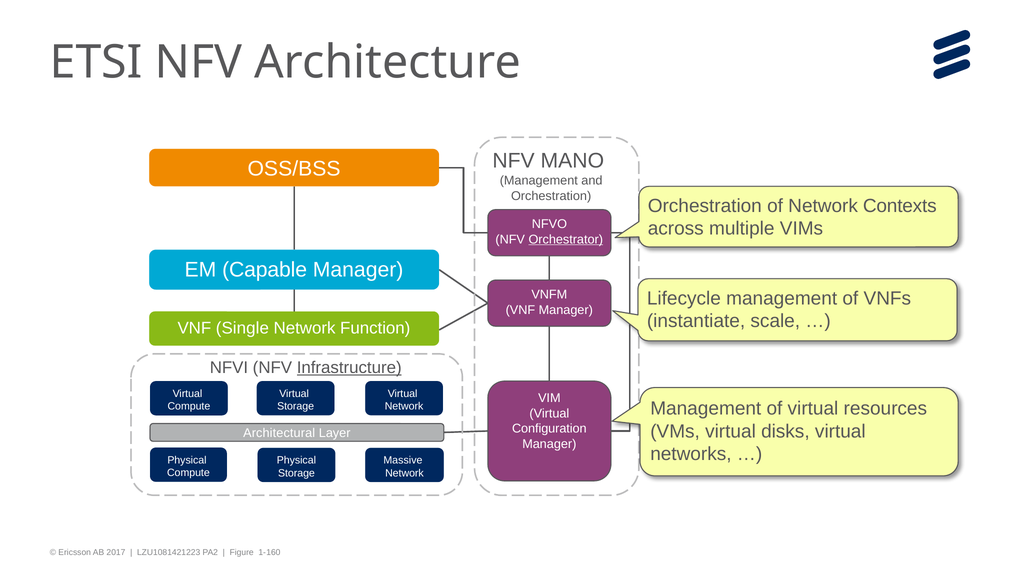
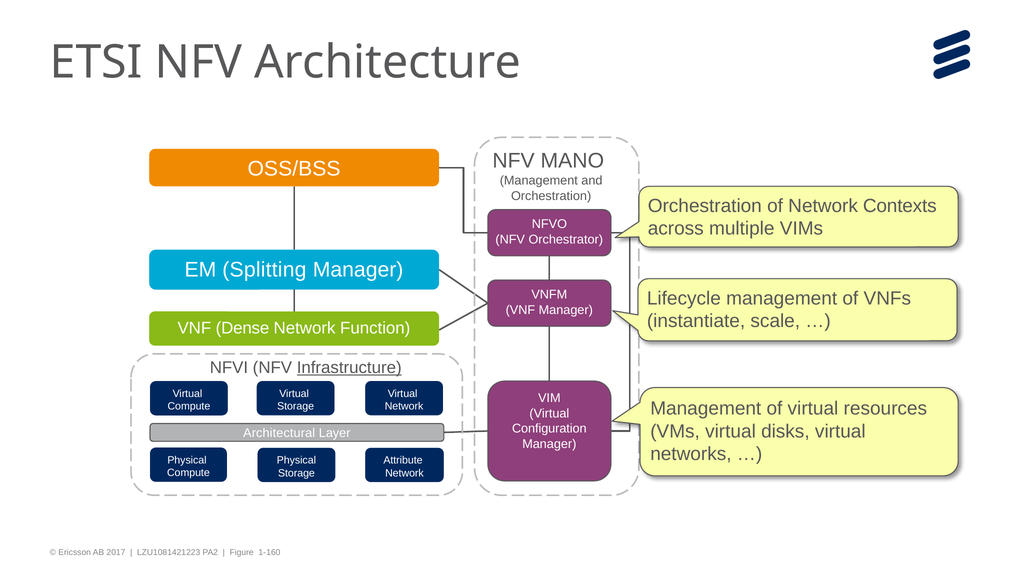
Orchestrator underline: present -> none
Capable: Capable -> Splitting
Single: Single -> Dense
Massive: Massive -> Attribute
